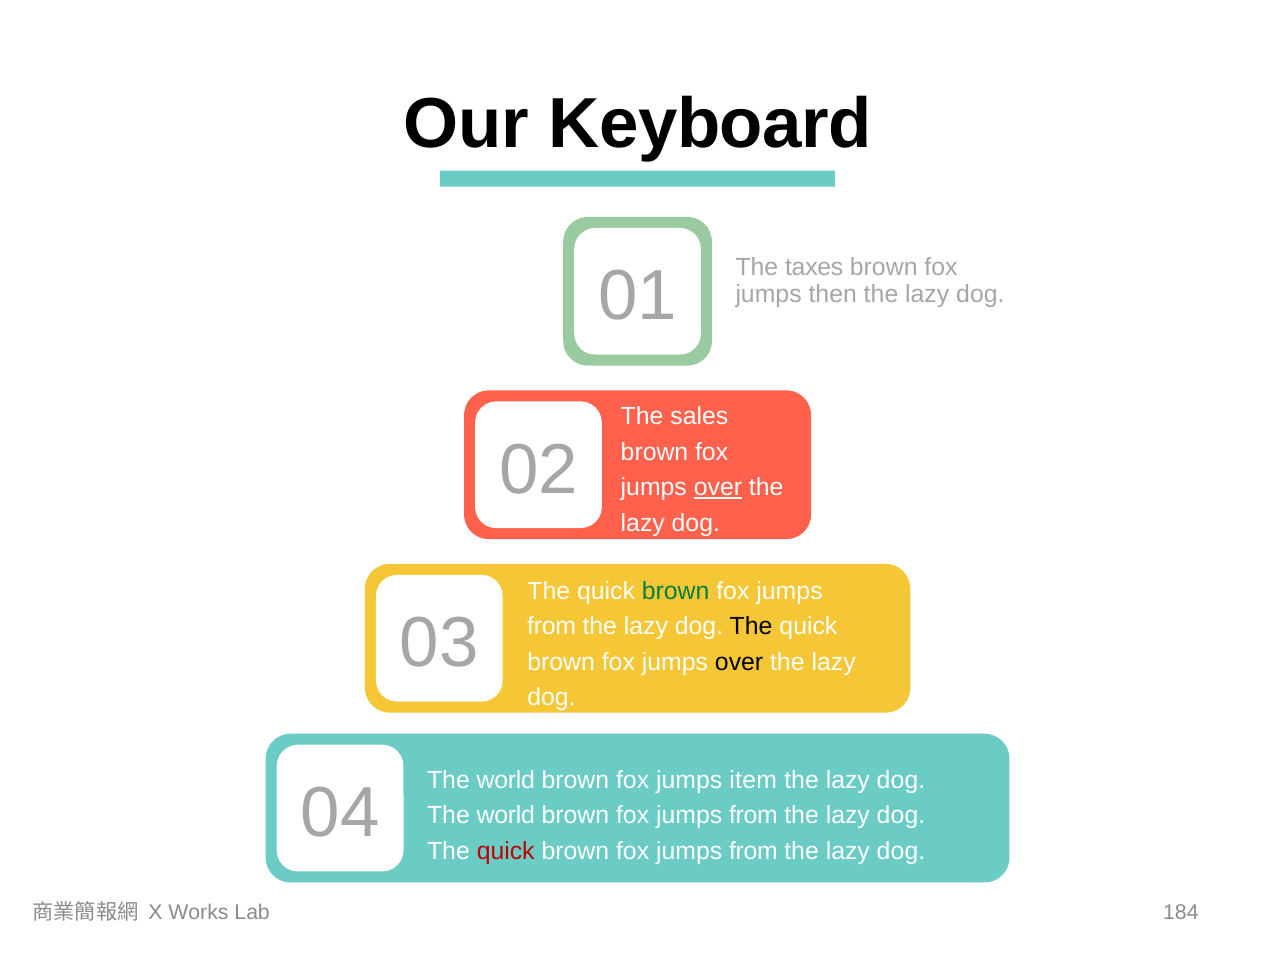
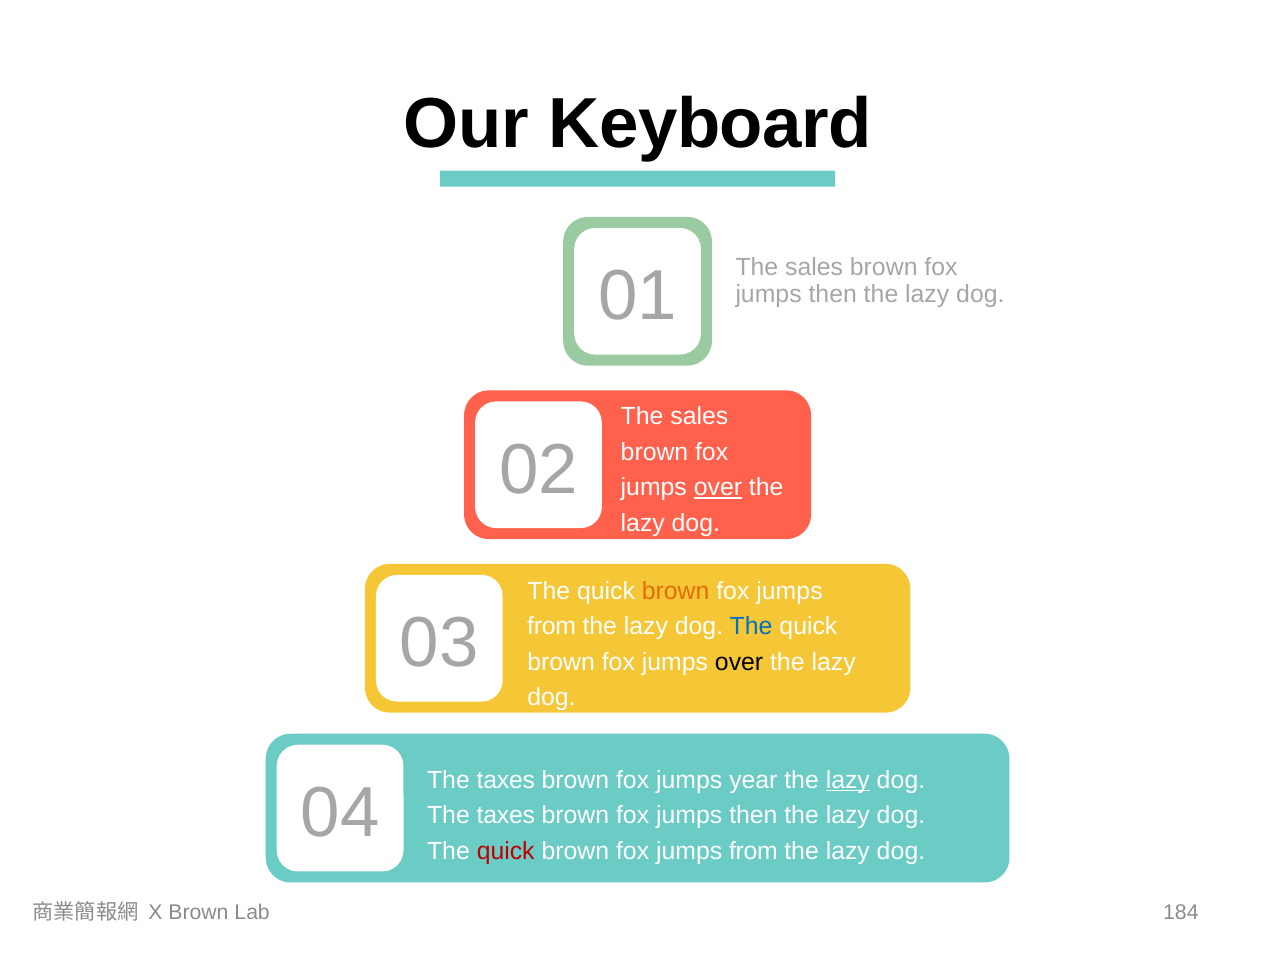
taxes at (814, 268): taxes -> sales
brown at (676, 591) colour: green -> orange
The at (751, 627) colour: black -> blue
world at (506, 780): world -> taxes
item: item -> year
lazy at (848, 780) underline: none -> present
world at (506, 816): world -> taxes
from at (753, 816): from -> then
X Works: Works -> Brown
